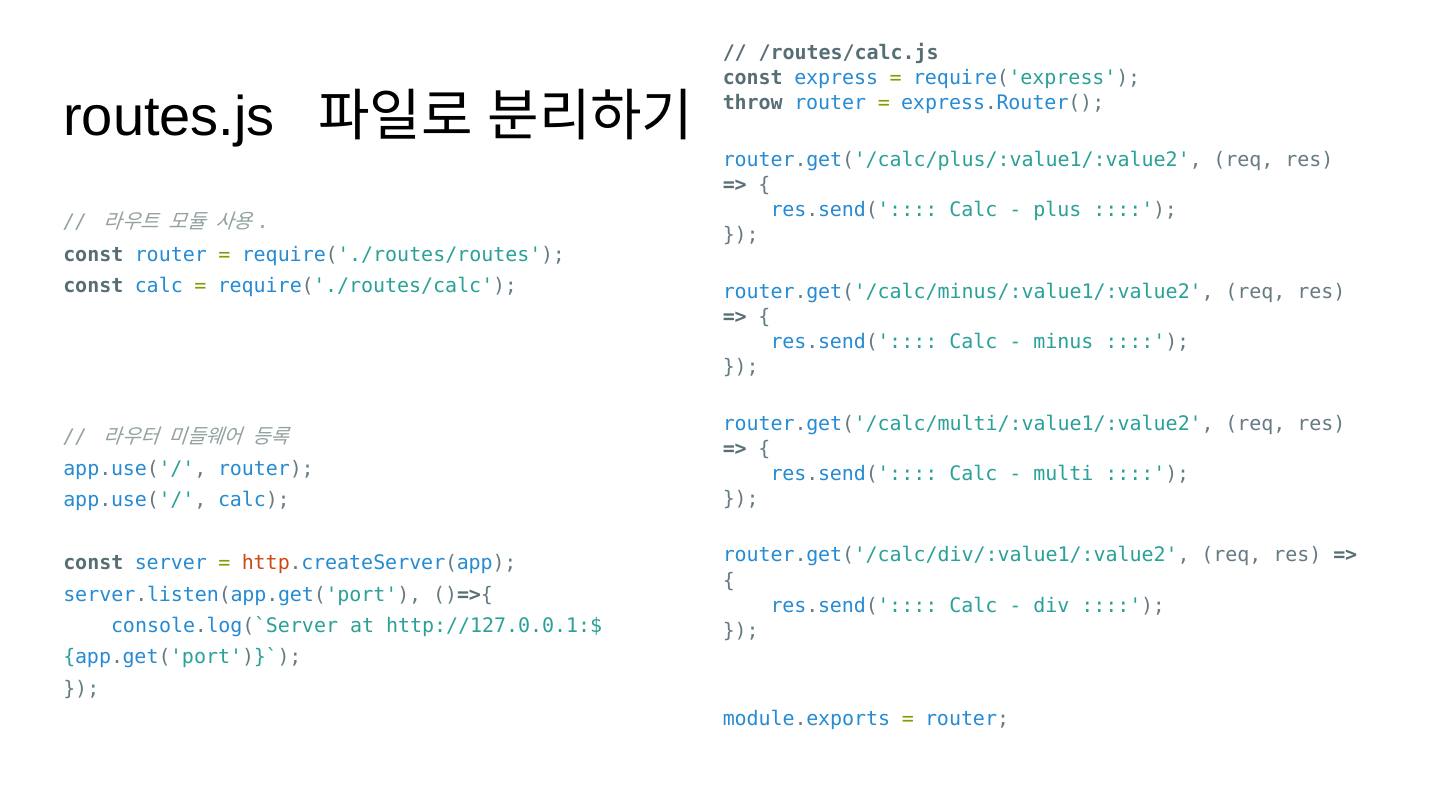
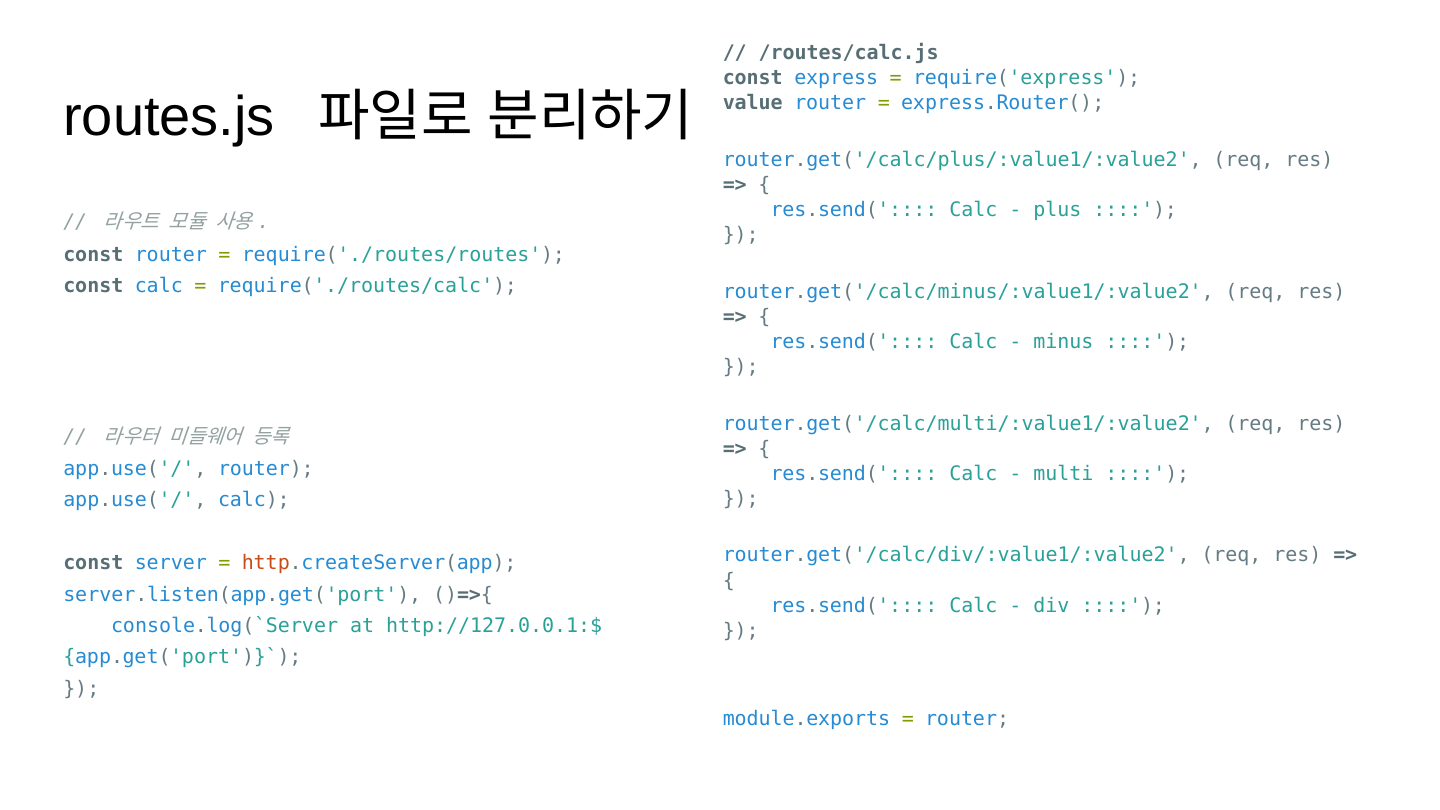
throw: throw -> value
